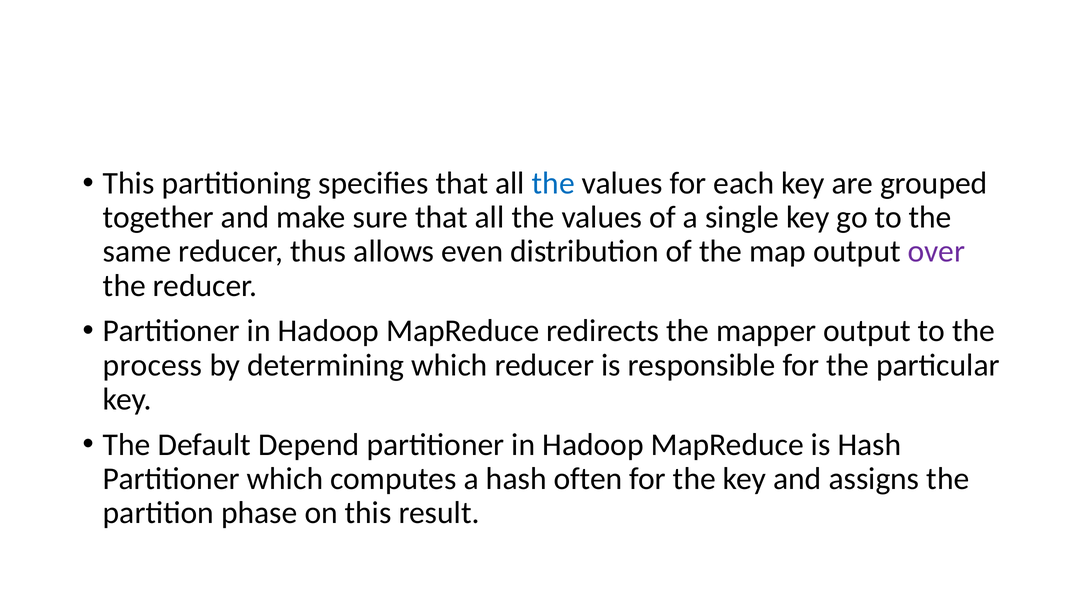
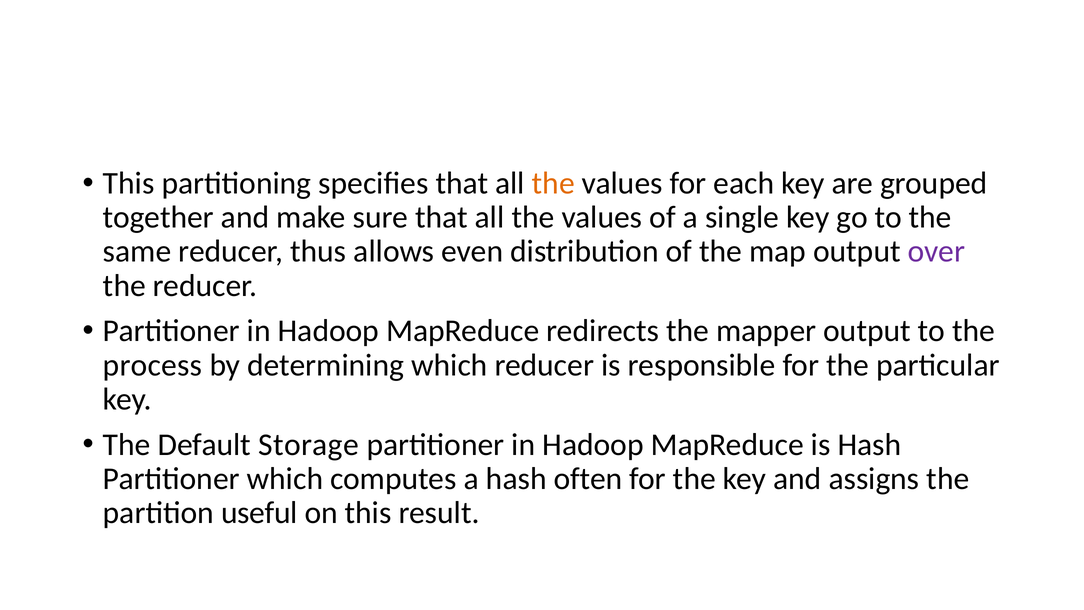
the at (553, 183) colour: blue -> orange
Depend: Depend -> Storage
phase: phase -> useful
